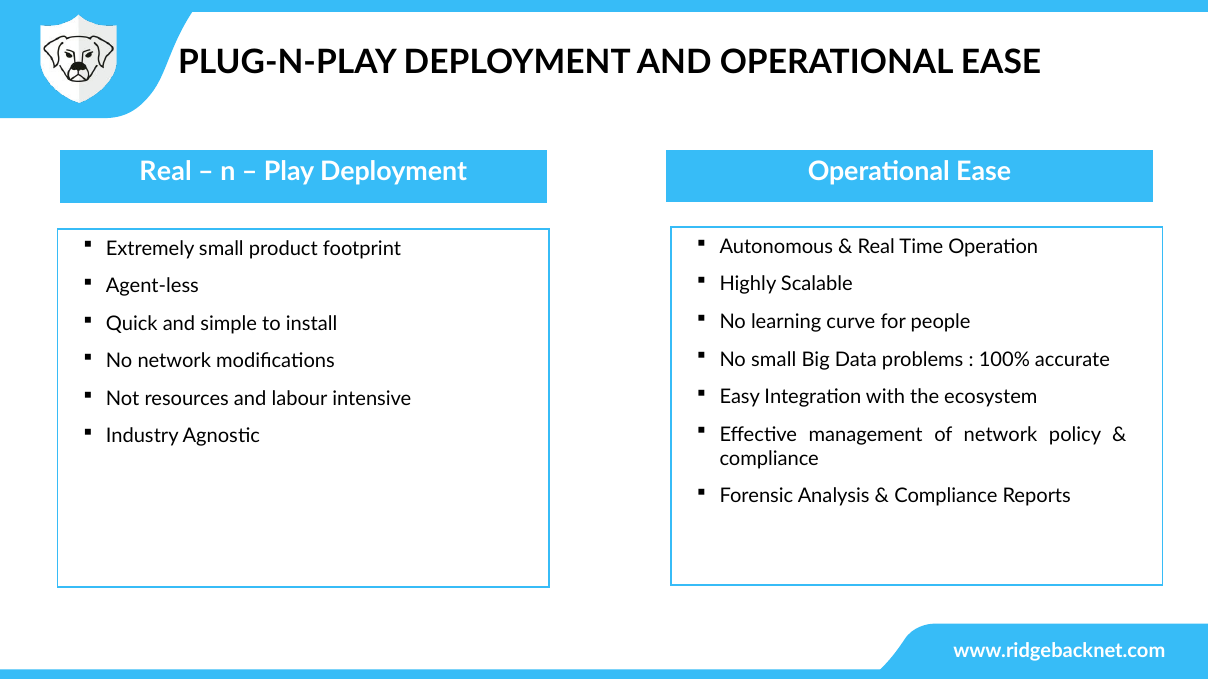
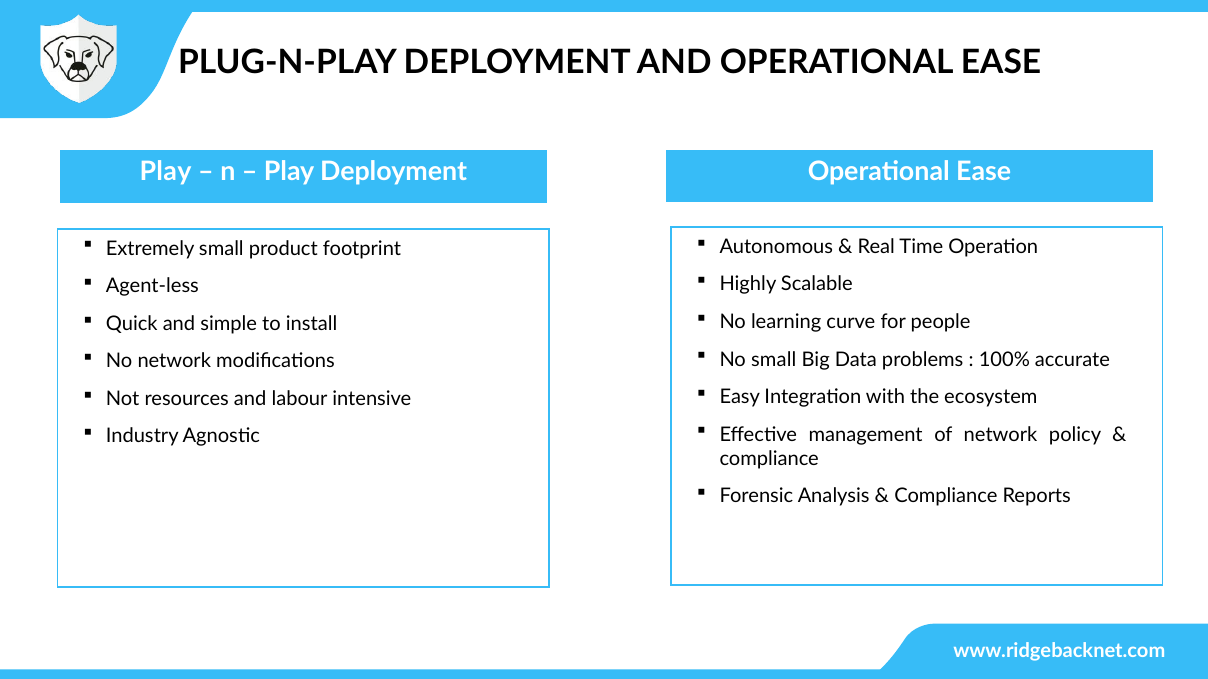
Real at (166, 172): Real -> Play
